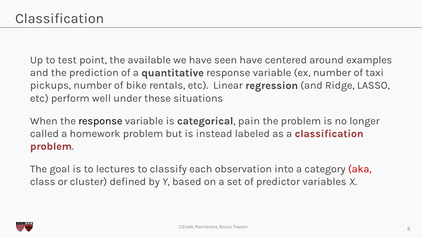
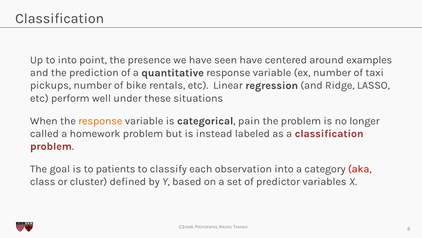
to test: test -> into
available: available -> presence
response at (100, 121) colour: black -> orange
lectures: lectures -> patients
